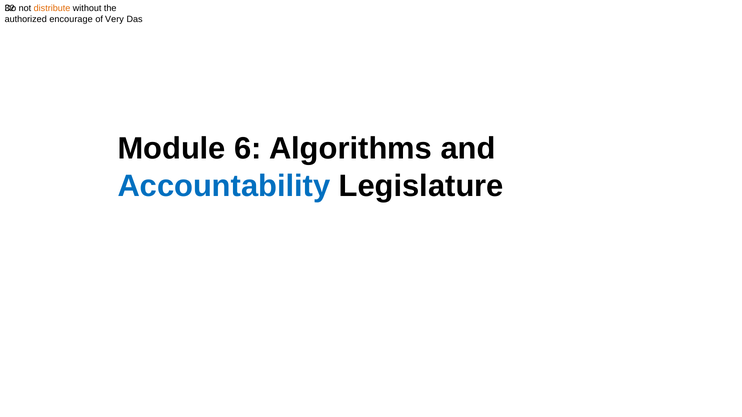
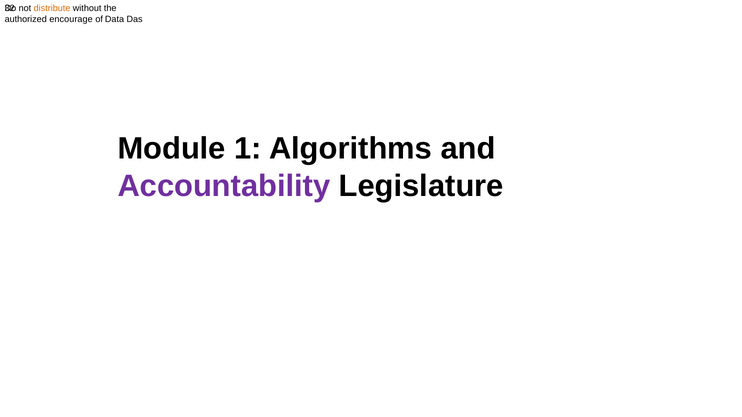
Very: Very -> Data
6: 6 -> 1
Accountability colour: blue -> purple
